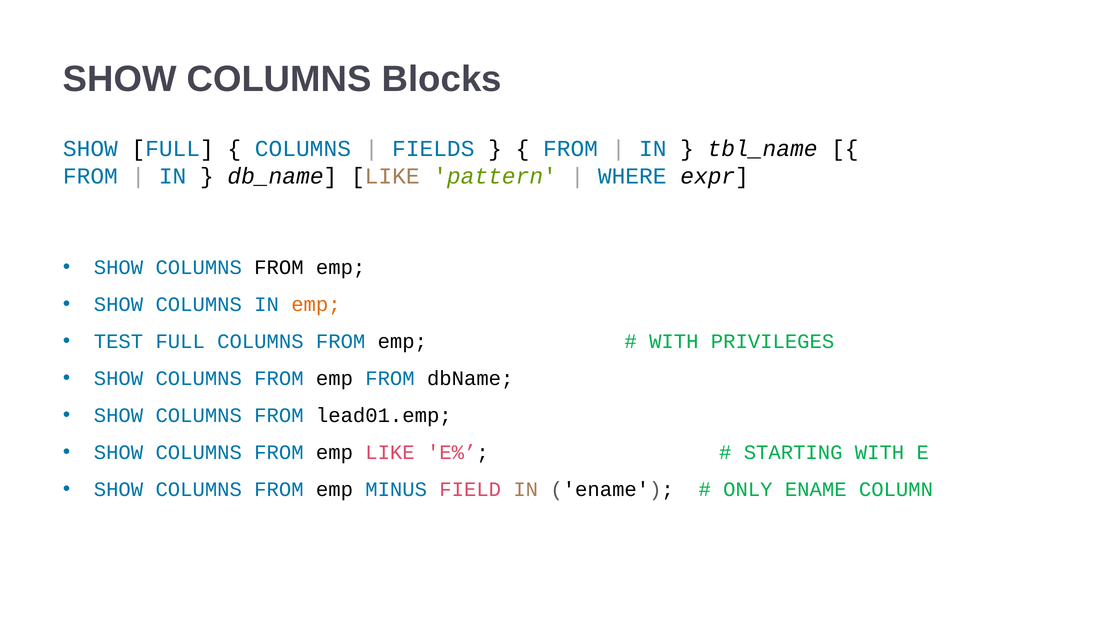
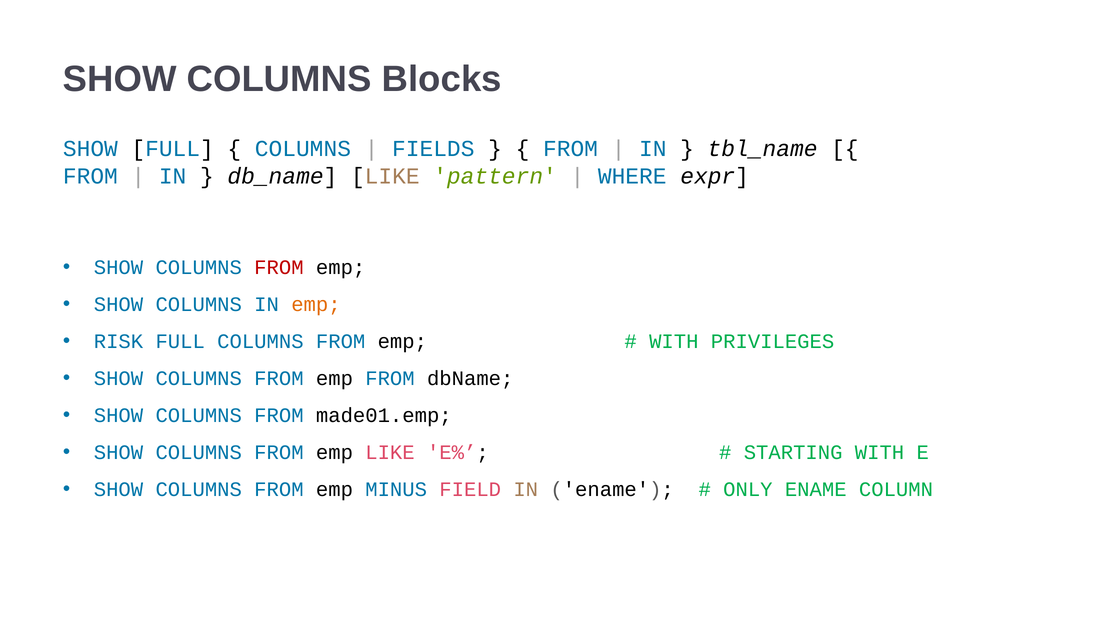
FROM at (279, 268) colour: black -> red
TEST: TEST -> RISK
lead01.emp: lead01.emp -> made01.emp
